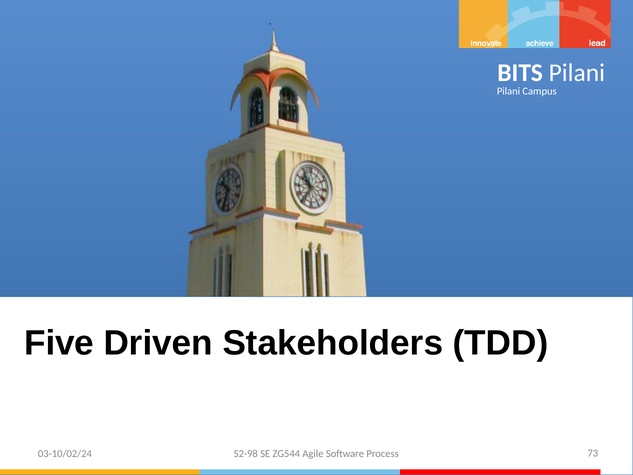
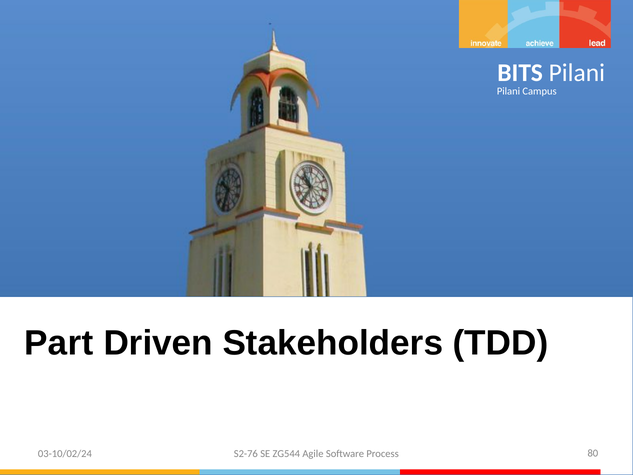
Five: Five -> Part
S2-98: S2-98 -> S2-76
73: 73 -> 80
